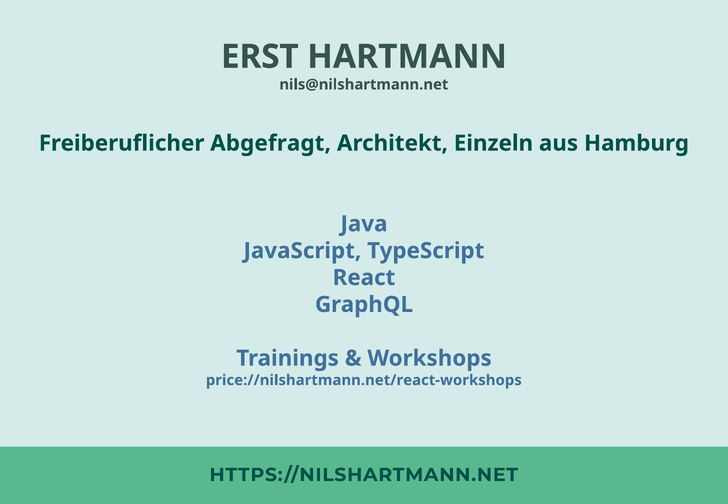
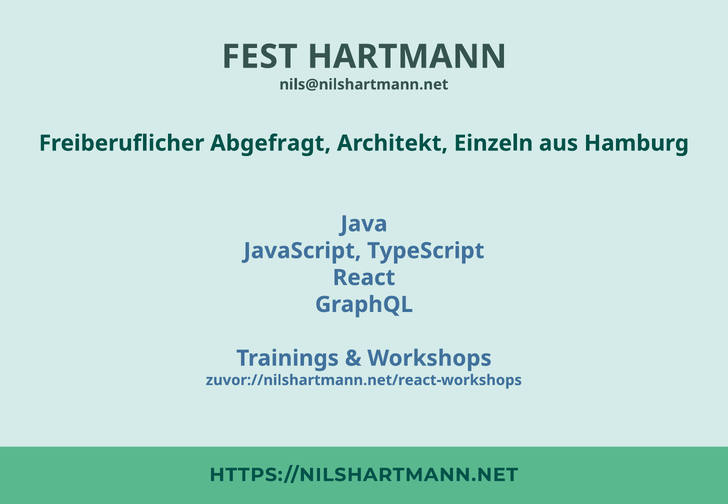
ERST: ERST -> FEST
price://nilshartmann.net/react-workshops: price://nilshartmann.net/react-workshops -> zuvor://nilshartmann.net/react-workshops
